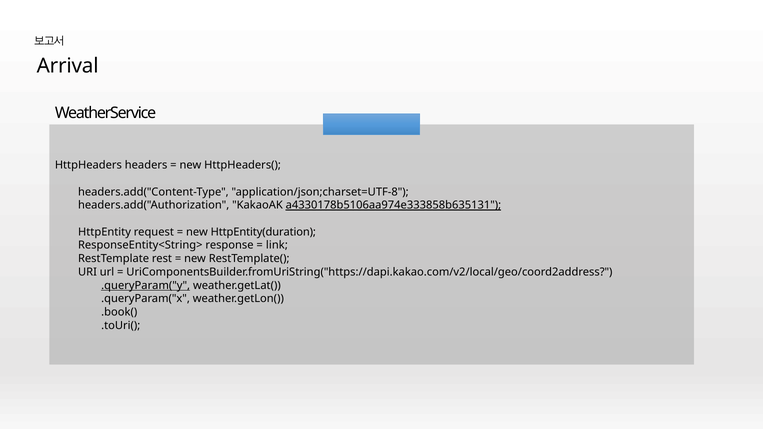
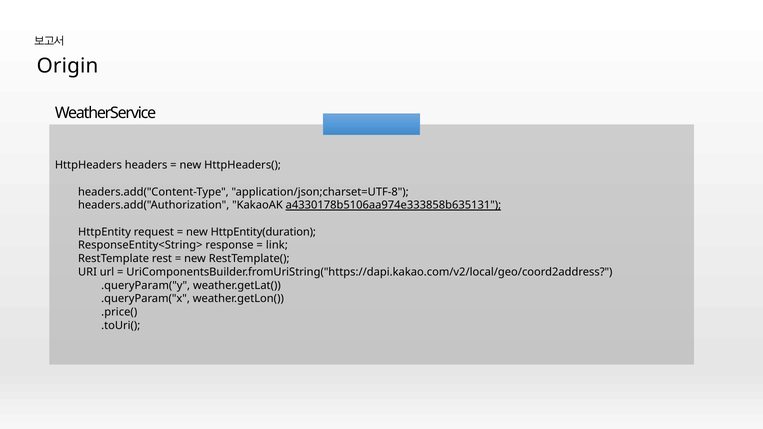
Arrival: Arrival -> Origin
.queryParam("y underline: present -> none
.book(: .book( -> .price(
